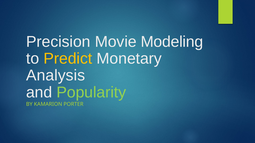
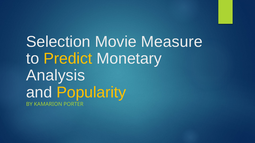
Precision: Precision -> Selection
Modeling: Modeling -> Measure
Popularity colour: light green -> yellow
